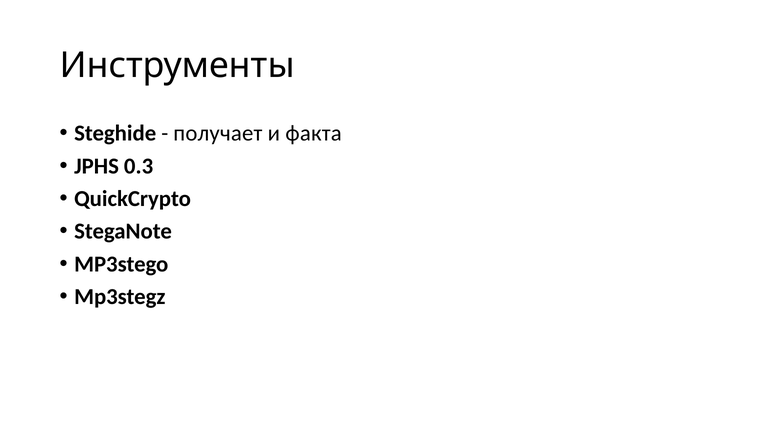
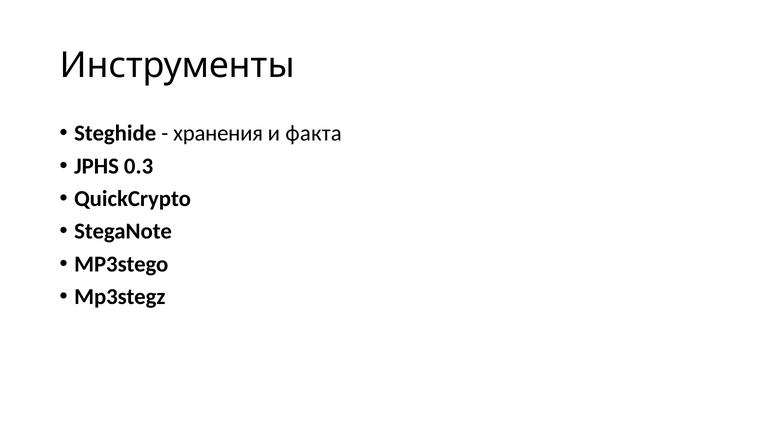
получает: получает -> хранения
